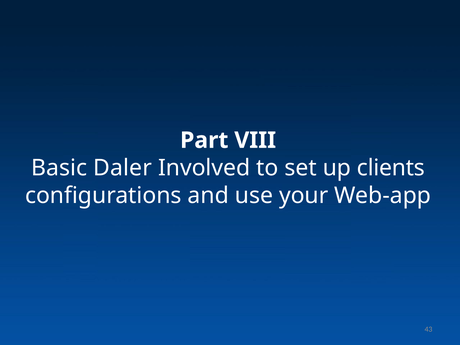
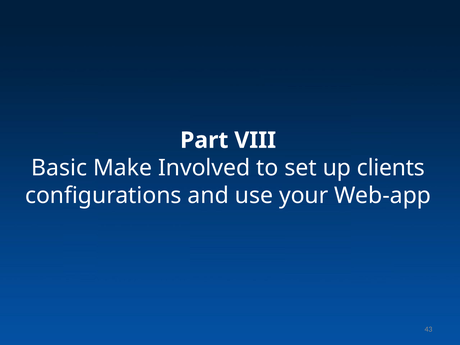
Daler: Daler -> Make
